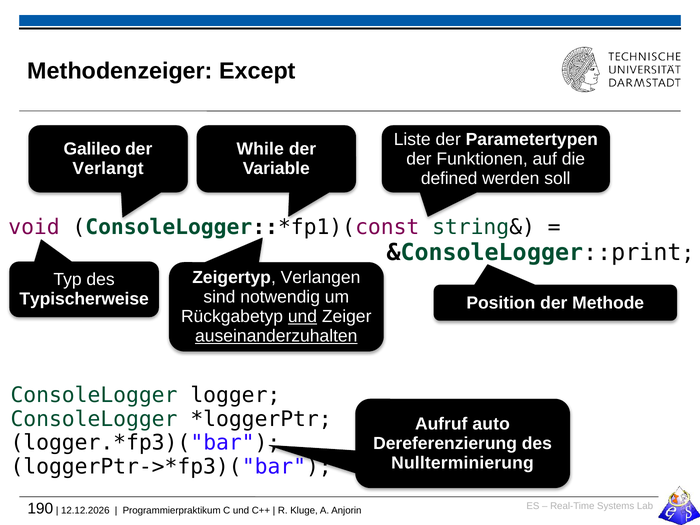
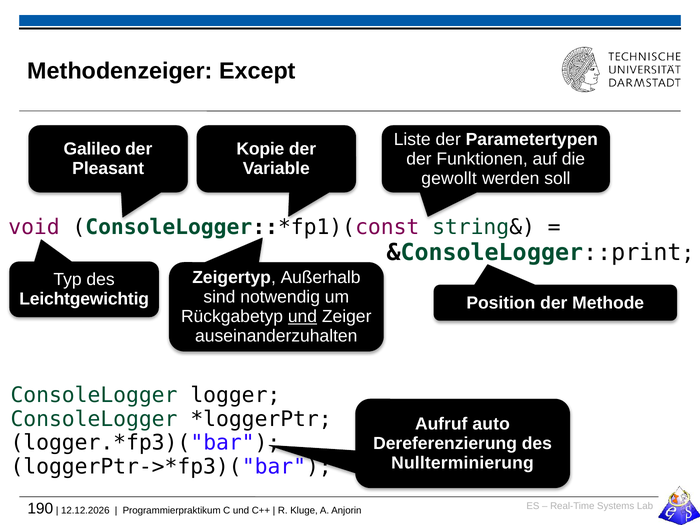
While: While -> Kopie
Verlangt: Verlangt -> Pleasant
defined: defined -> gewollt
Verlangen: Verlangen -> Außerhalb
Typischerweise: Typischerweise -> Leichtgewichtig
auseinanderzuhalten underline: present -> none
